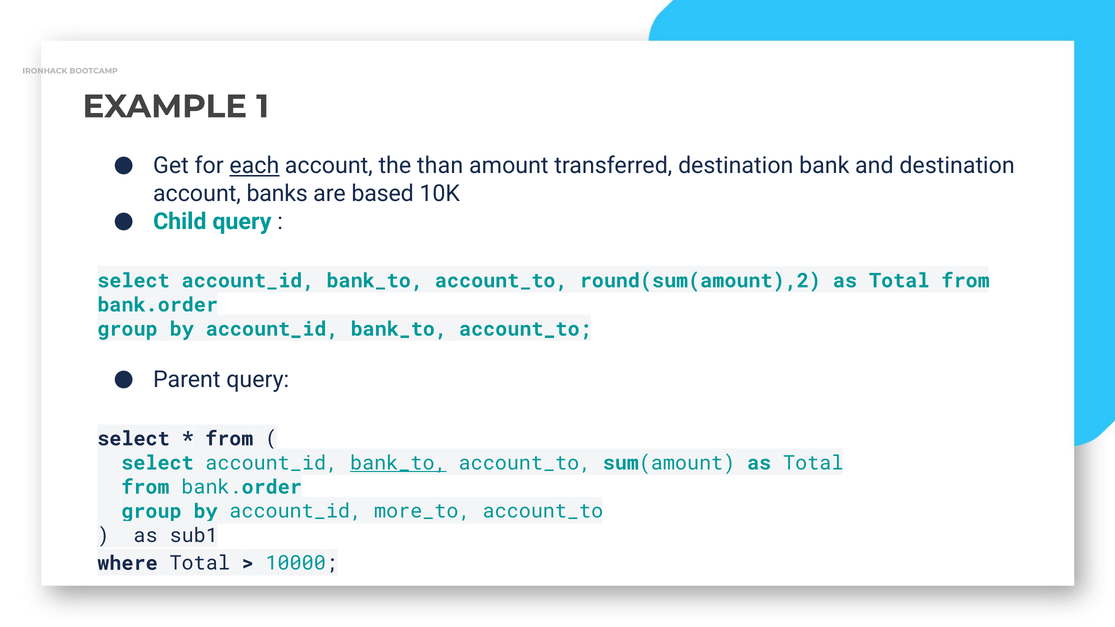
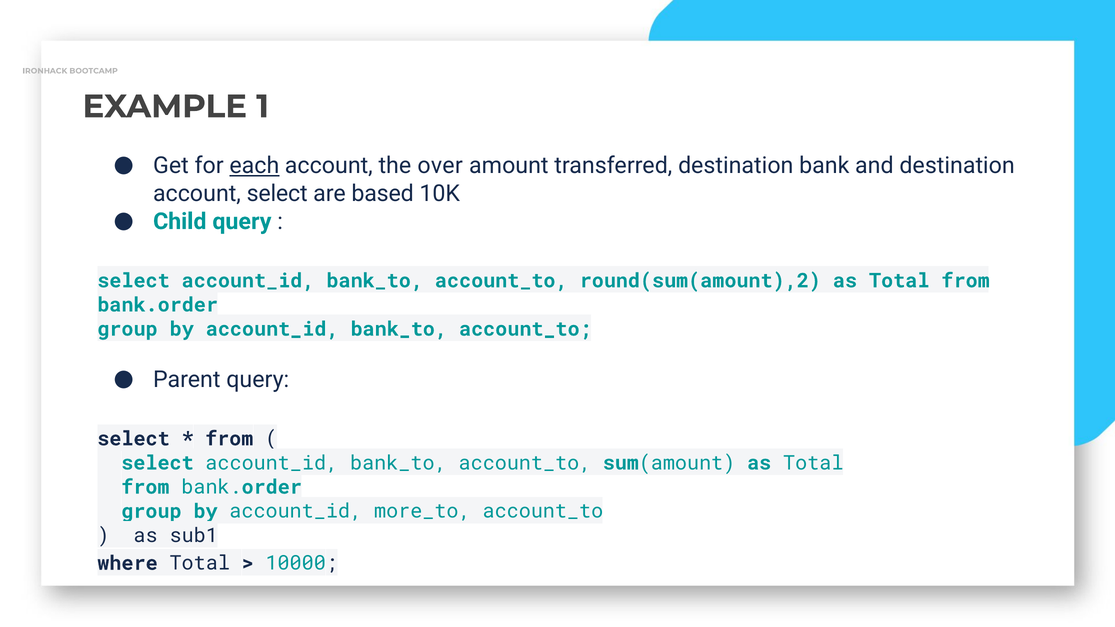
than: than -> over
account banks: banks -> select
bank_to at (398, 463) underline: present -> none
